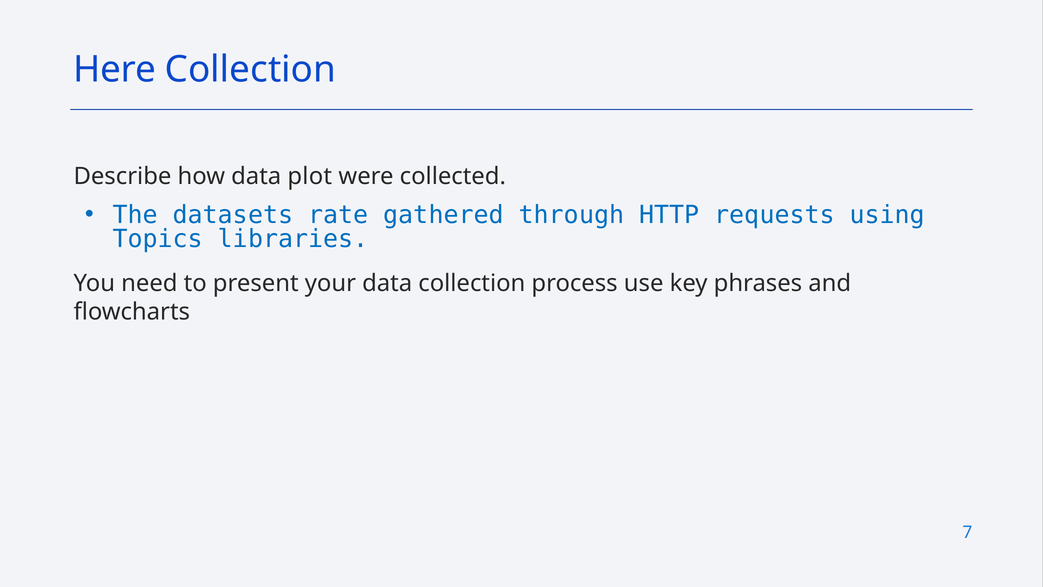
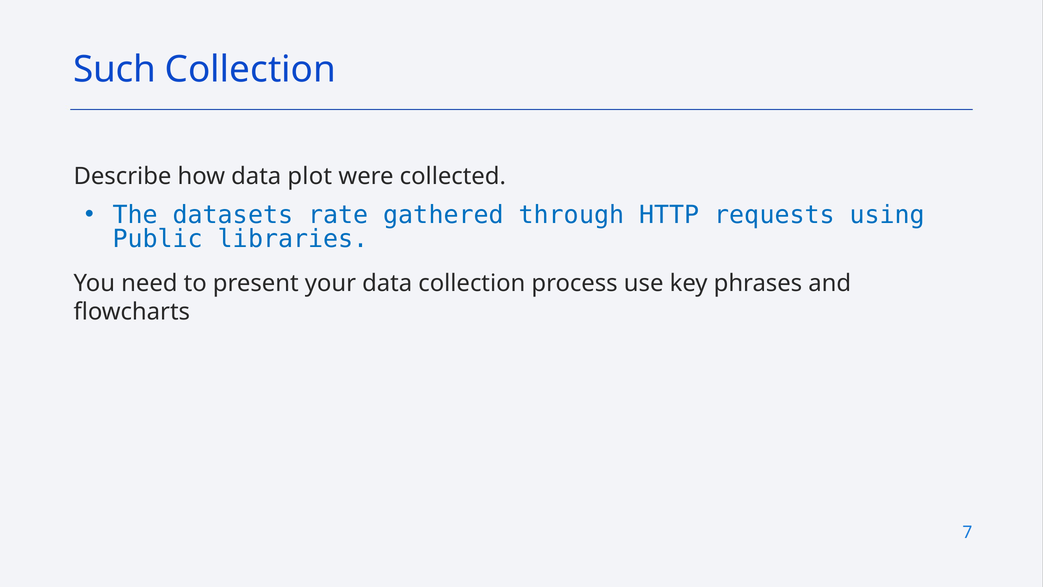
Here: Here -> Such
Topics: Topics -> Public
